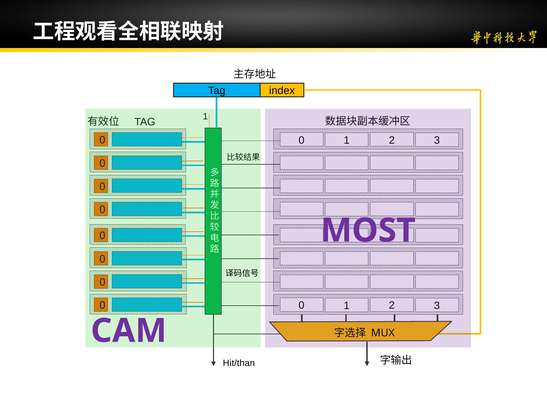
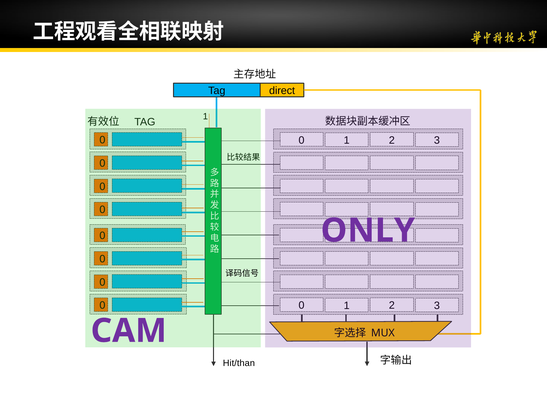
index: index -> direct
MOST: MOST -> ONLY
